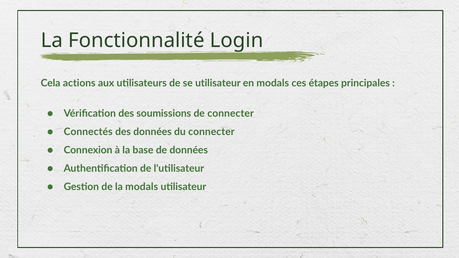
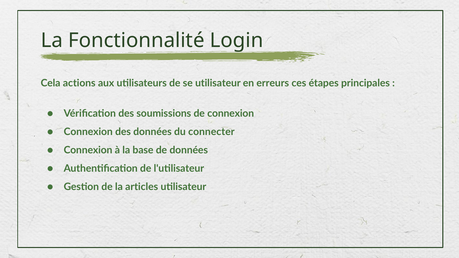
en modals: modals -> erreurs
de connecter: connecter -> connexion
Connectés at (88, 132): Connectés -> Connexion
la modals: modals -> articles
